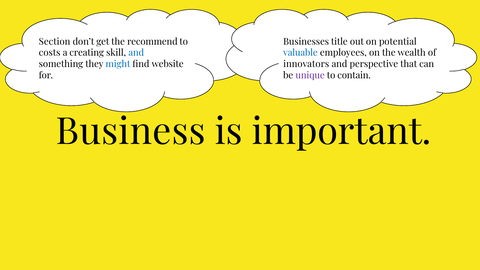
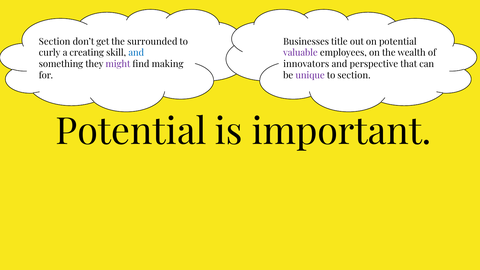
recommend: recommend -> surrounded
costs: costs -> curly
valuable colour: blue -> purple
might colour: blue -> purple
website: website -> making
to contain: contain -> section
Business at (131, 132): Business -> Potential
